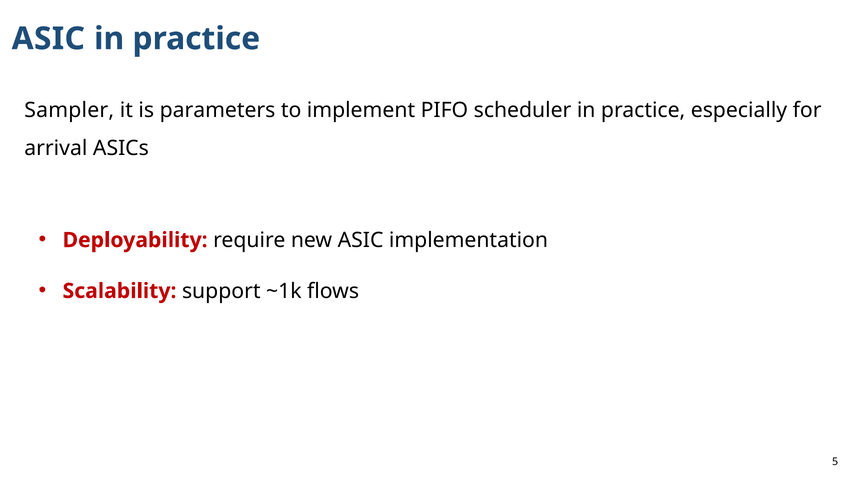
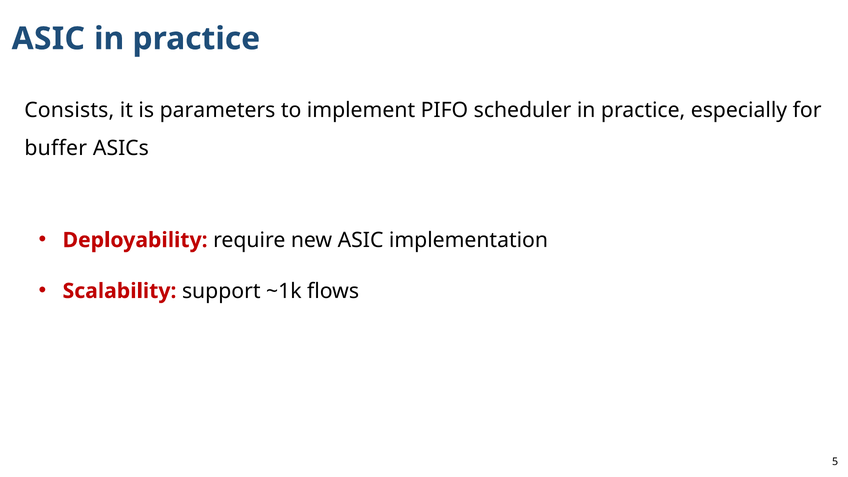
Sampler: Sampler -> Consists
arrival: arrival -> buffer
